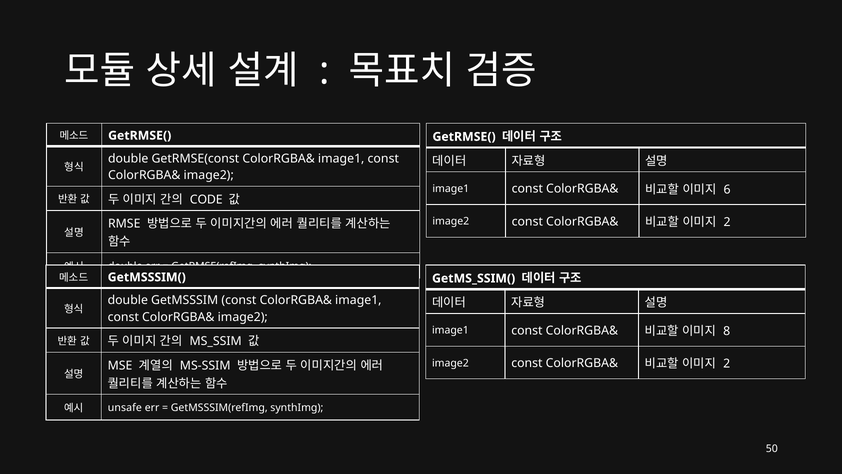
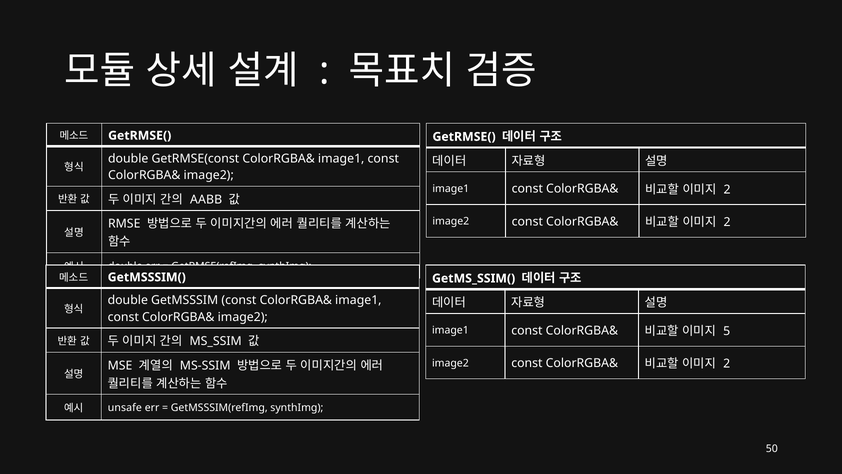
6 at (727, 189): 6 -> 2
CODE: CODE -> AABB
8: 8 -> 5
